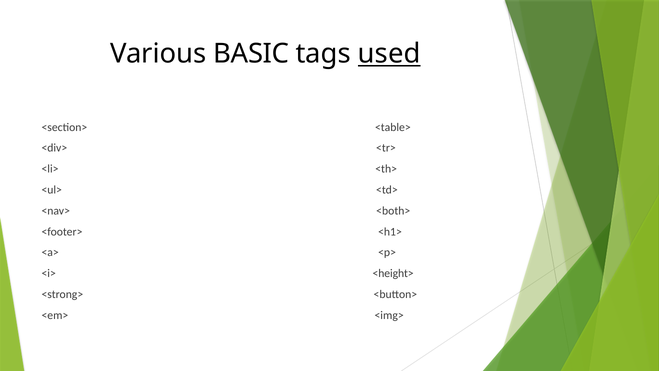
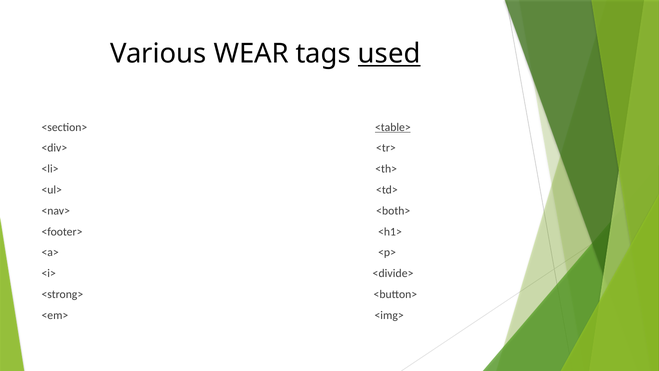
BASIC: BASIC -> WEAR
<table> underline: none -> present
<height>: <height> -> <divide>
